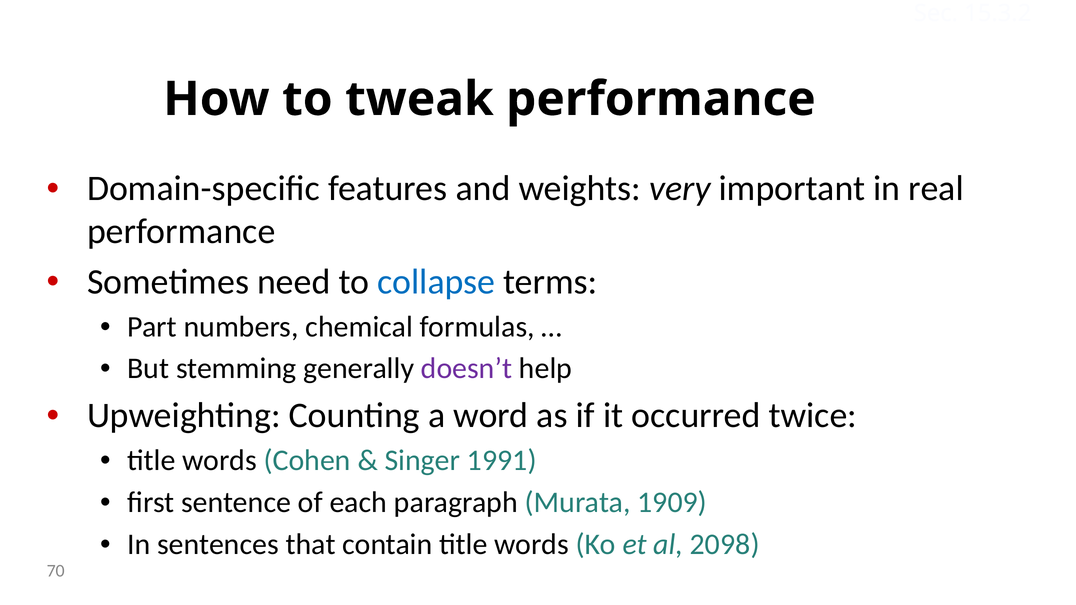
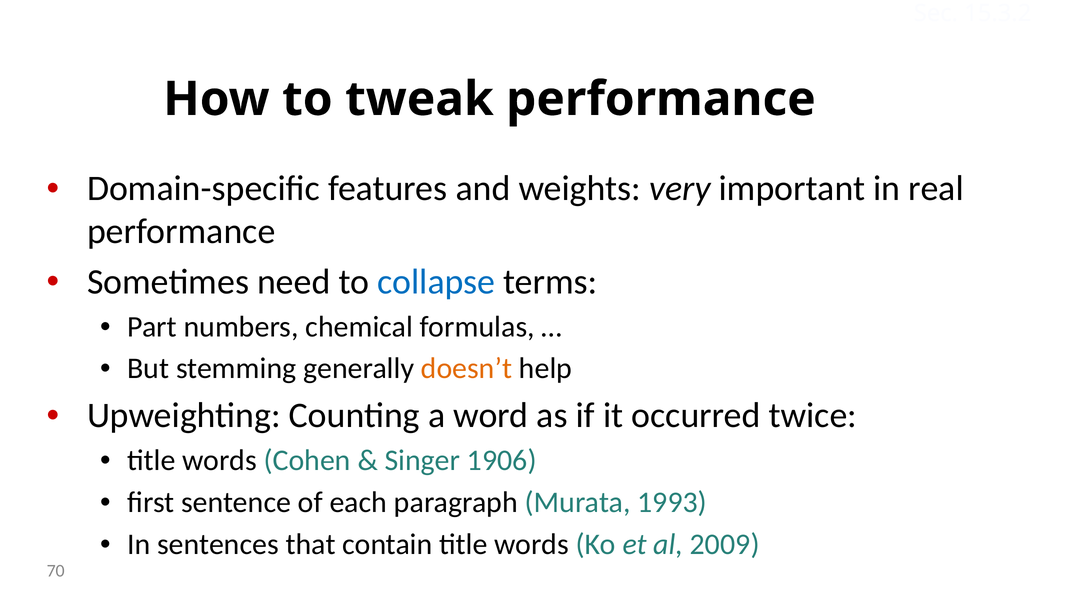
doesn’t colour: purple -> orange
1991: 1991 -> 1906
1909: 1909 -> 1993
2098: 2098 -> 2009
